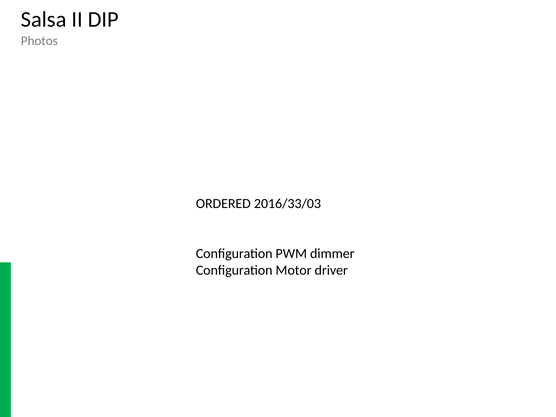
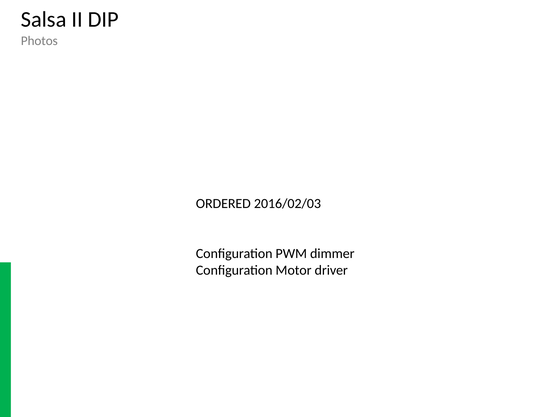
2016/33/03: 2016/33/03 -> 2016/02/03
